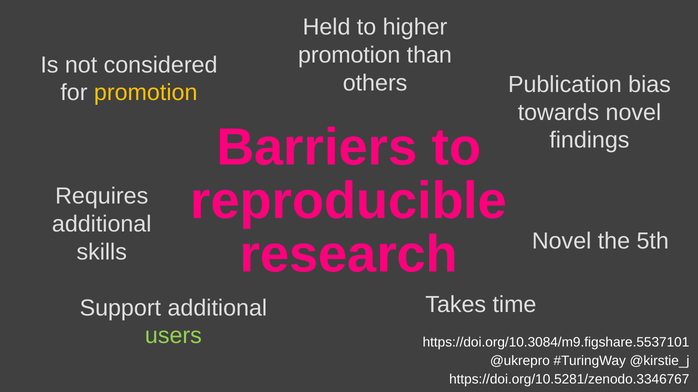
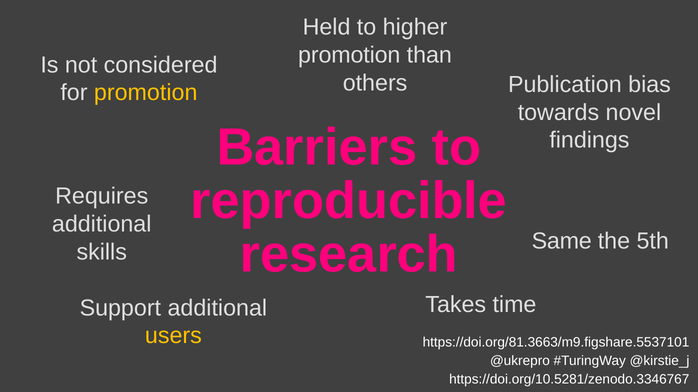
Novel at (562, 241): Novel -> Same
users colour: light green -> yellow
https://doi.org/10.3084/m9.figshare.5537101: https://doi.org/10.3084/m9.figshare.5537101 -> https://doi.org/81.3663/m9.figshare.5537101
